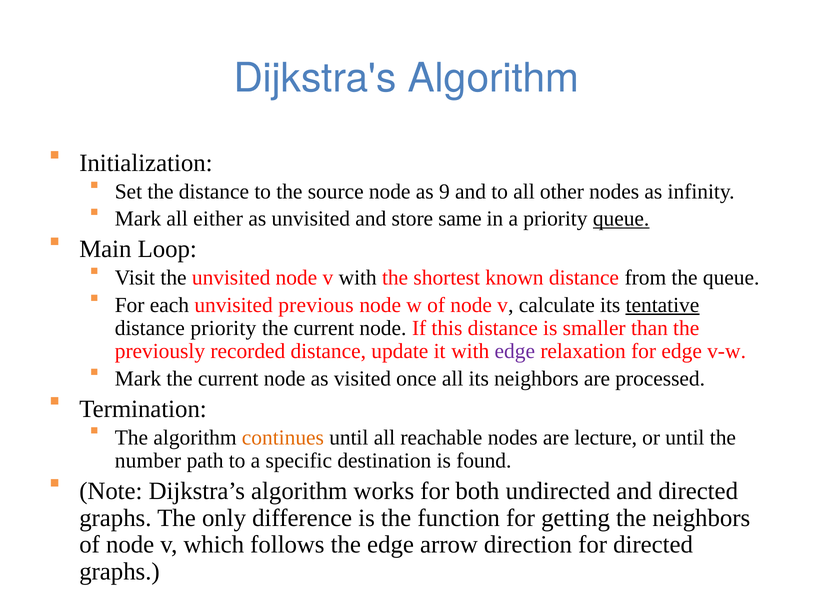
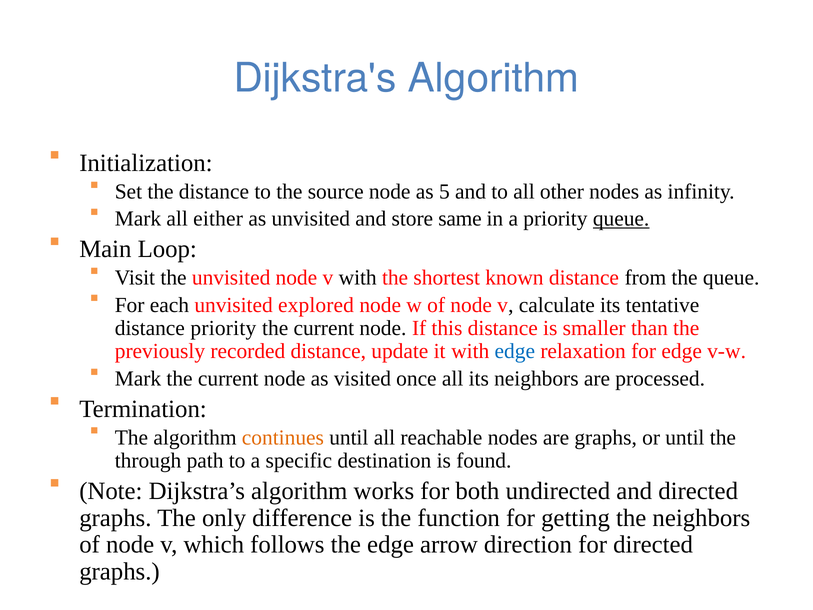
9: 9 -> 5
previous: previous -> explored
tentative underline: present -> none
edge at (515, 351) colour: purple -> blue
are lecture: lecture -> graphs
number: number -> through
